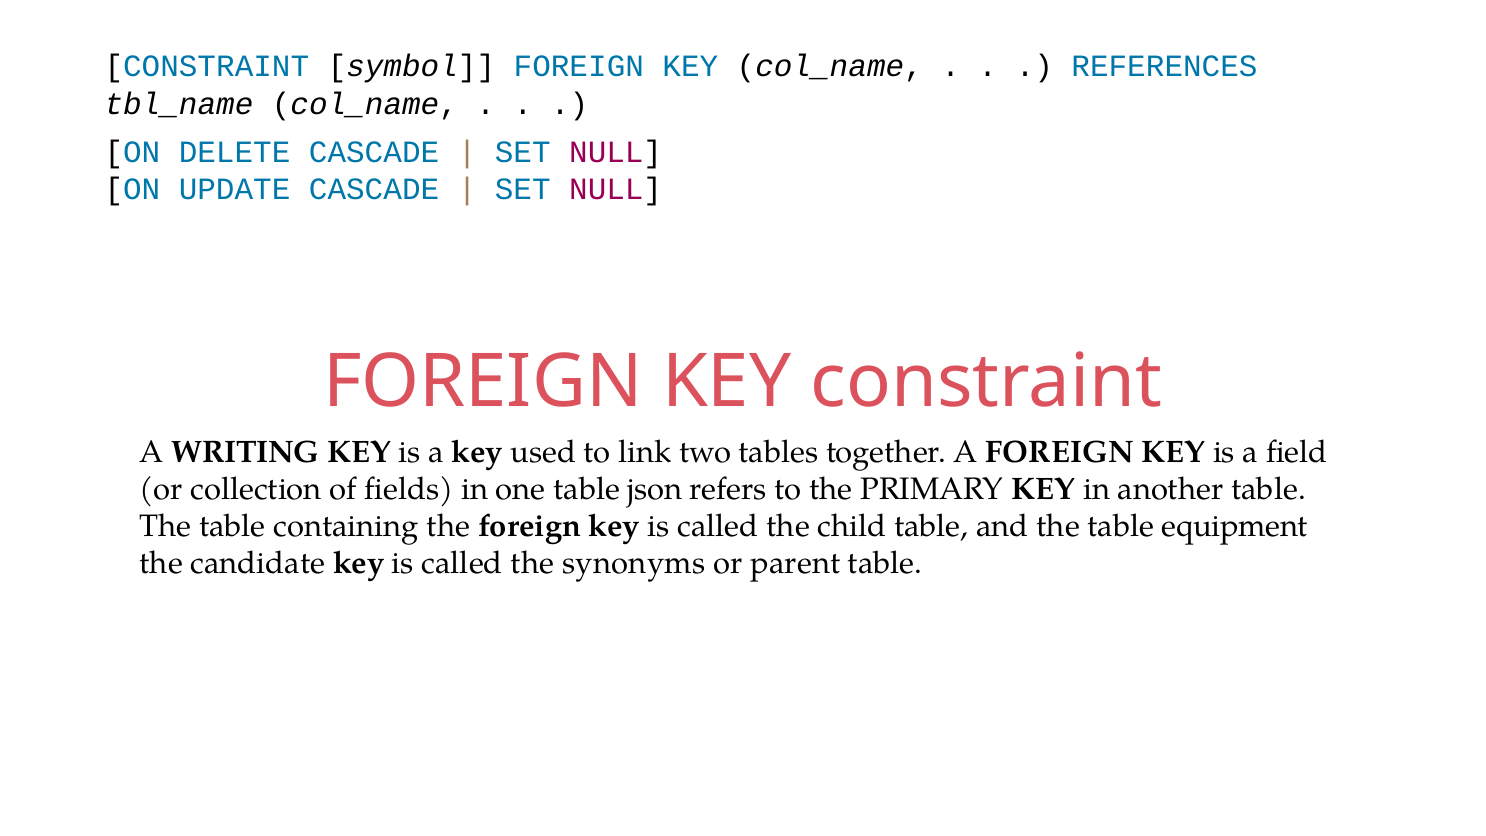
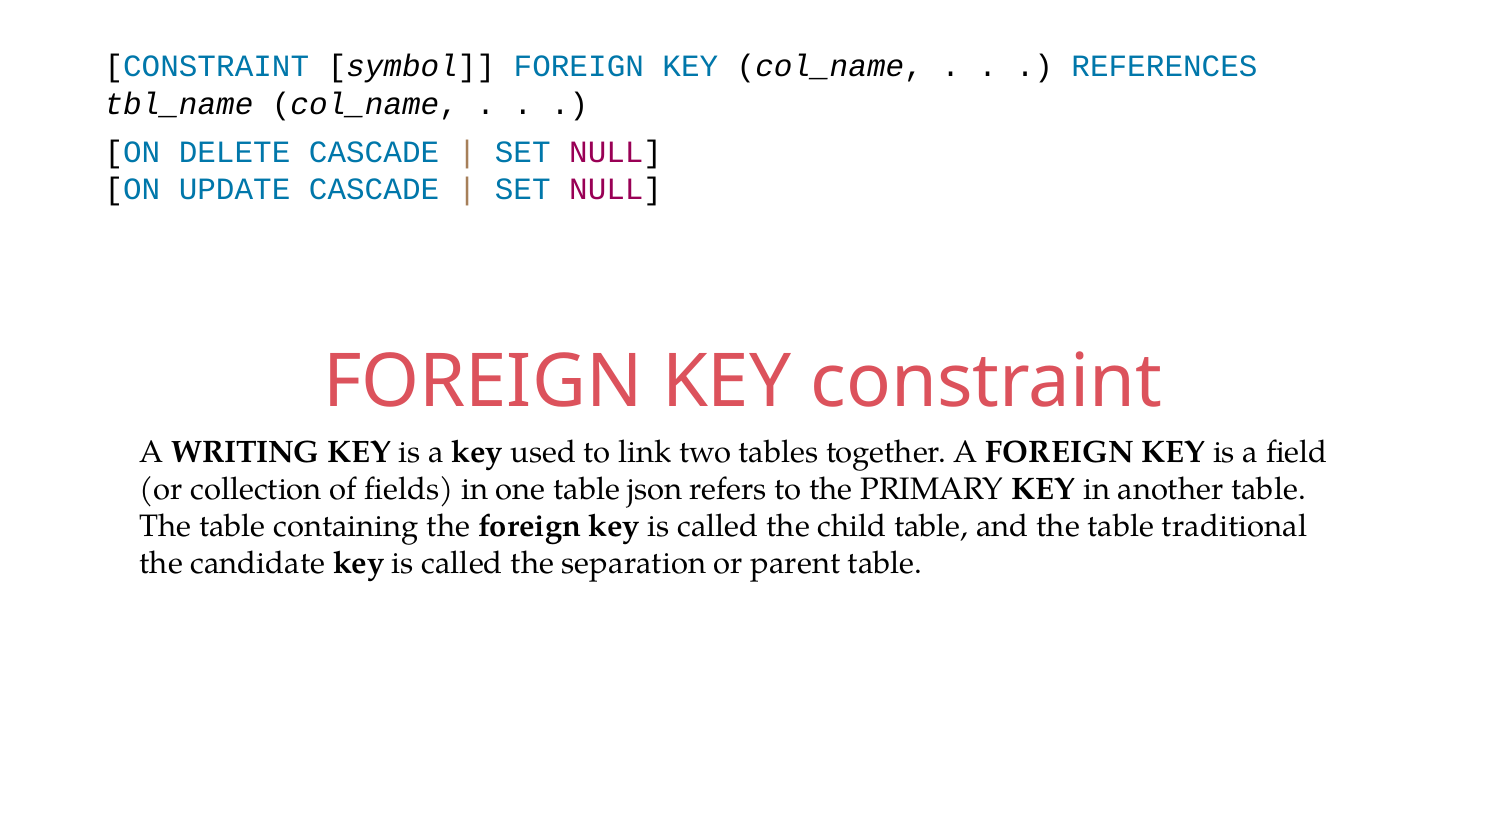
equipment: equipment -> traditional
synonyms: synonyms -> separation
